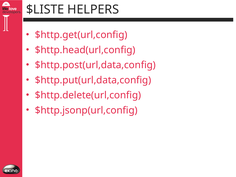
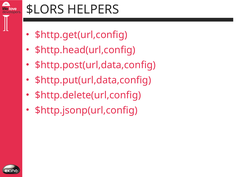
$LISTE: $LISTE -> $LORS
